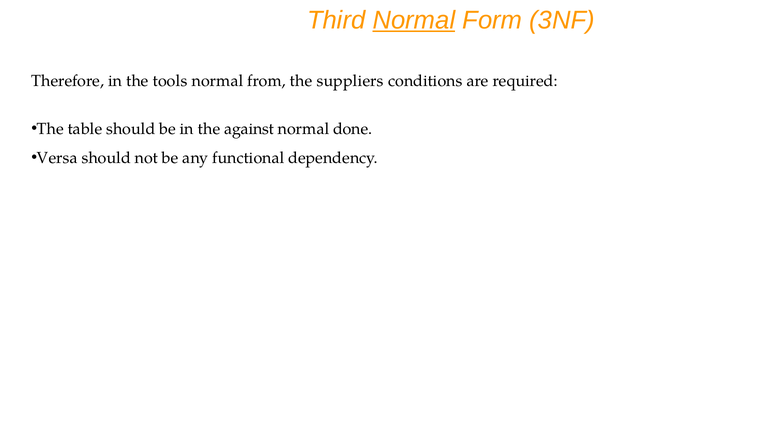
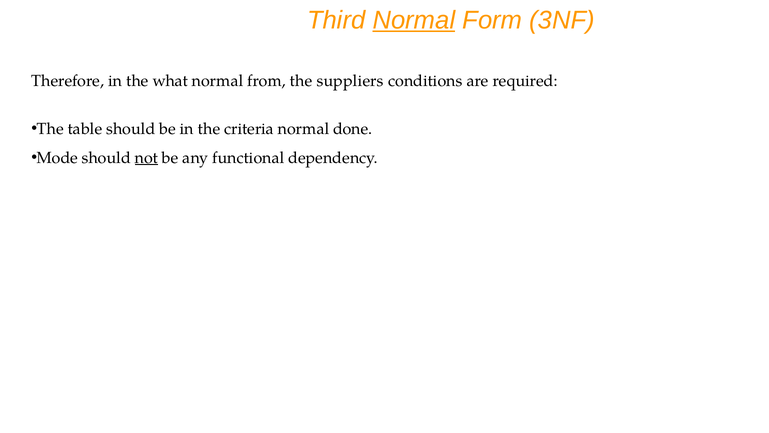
tools: tools -> what
against: against -> criteria
Versa: Versa -> Mode
not underline: none -> present
